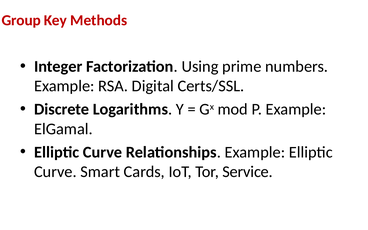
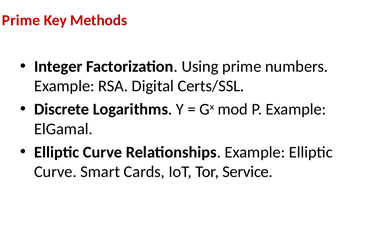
Group at (21, 20): Group -> Prime
